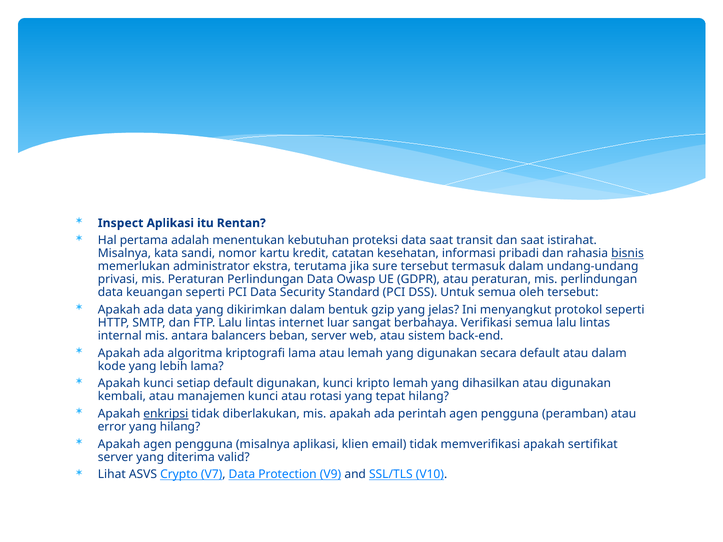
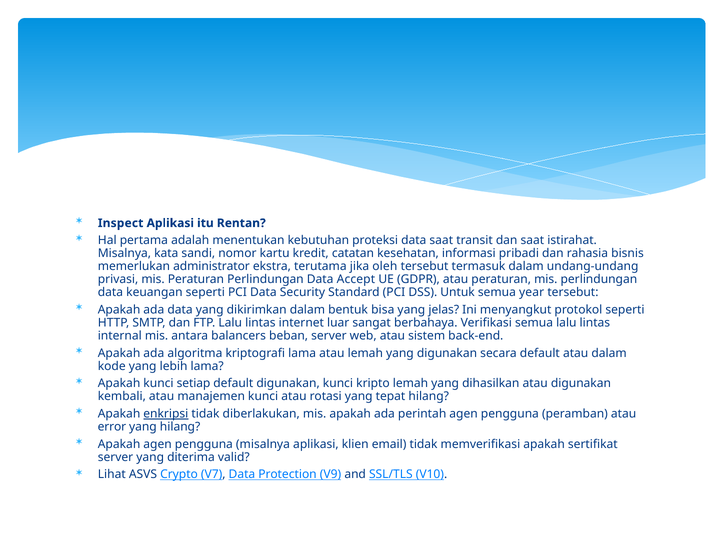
bisnis underline: present -> none
sure: sure -> oleh
Owasp: Owasp -> Accept
oleh: oleh -> year
gzip: gzip -> bisa
